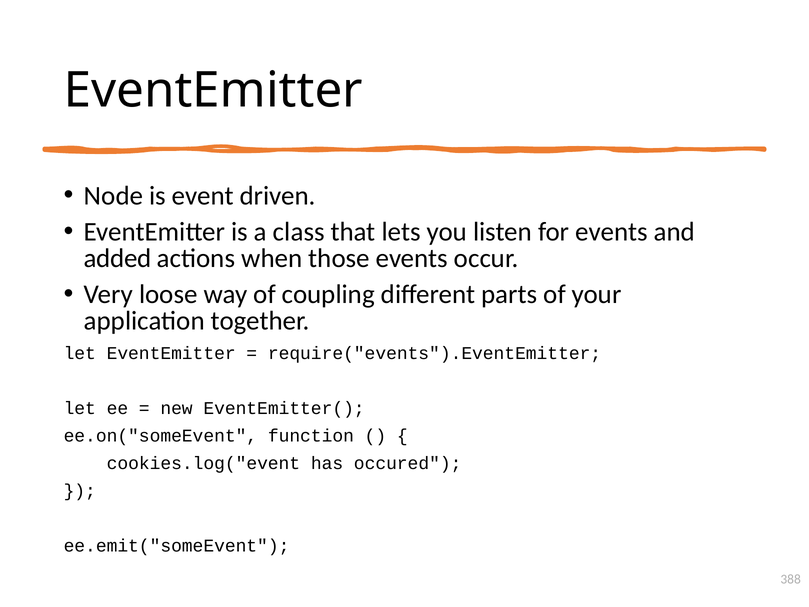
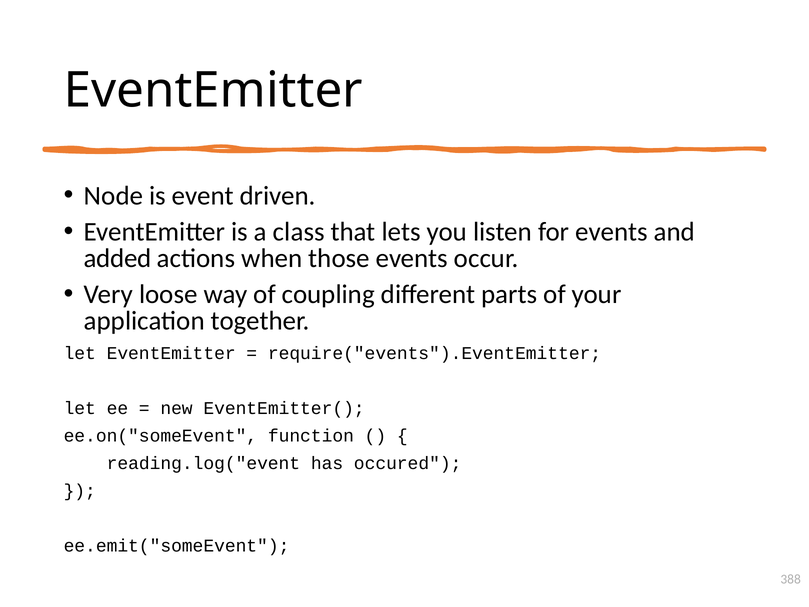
cookies.log("event: cookies.log("event -> reading.log("event
